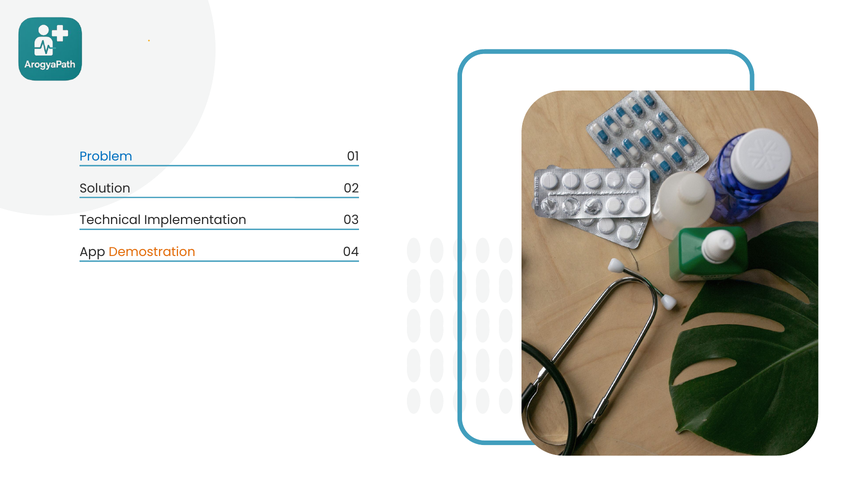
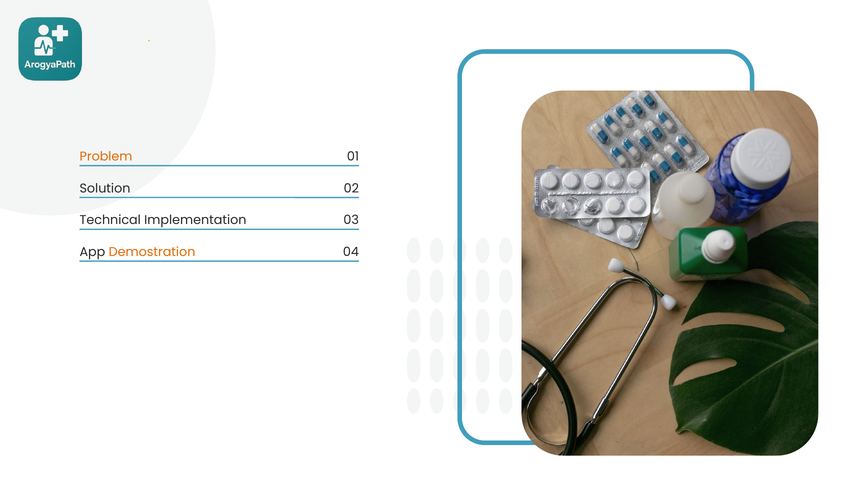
Problem colour: blue -> orange
